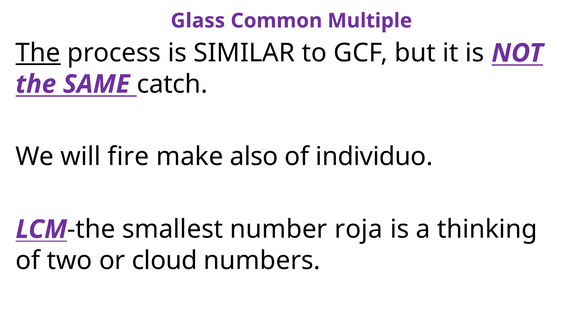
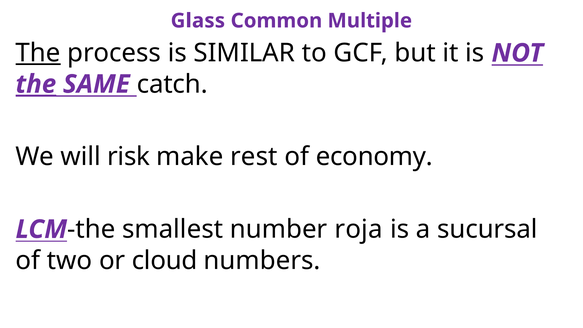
the at (36, 84) underline: none -> present
fire: fire -> risk
also: also -> rest
individuo: individuo -> economy
thinking: thinking -> sucursal
